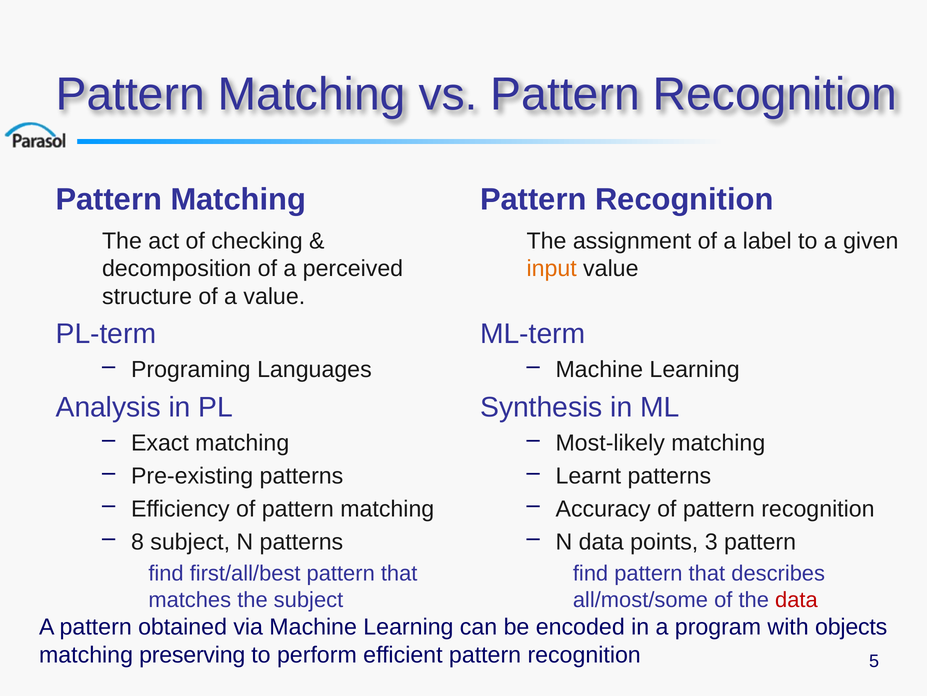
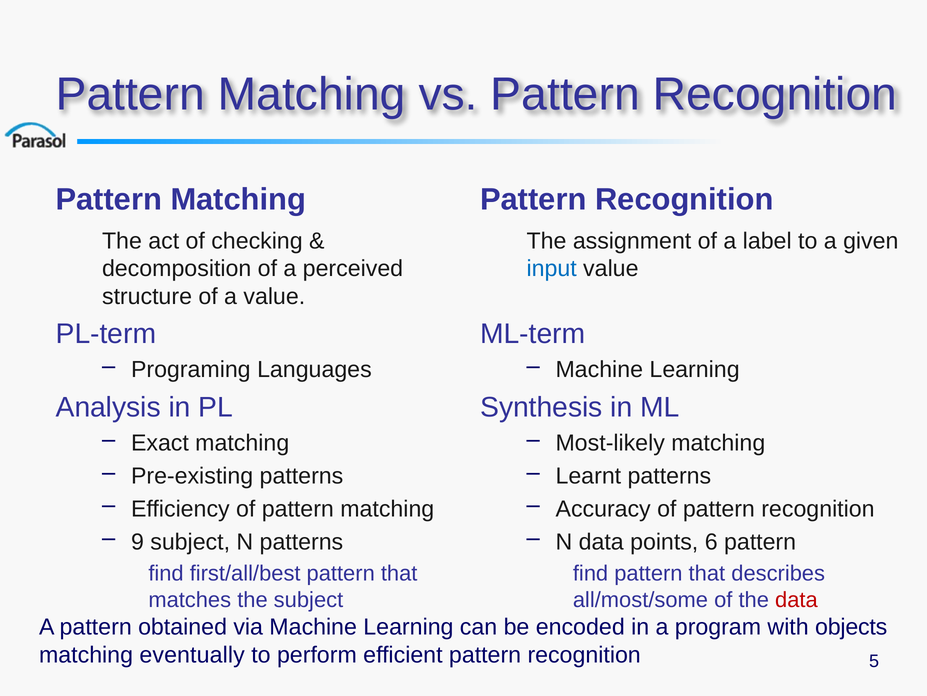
input colour: orange -> blue
8: 8 -> 9
3: 3 -> 6
preserving: preserving -> eventually
